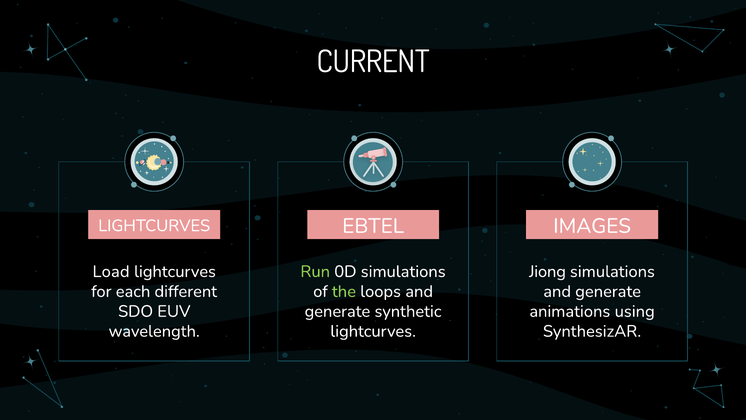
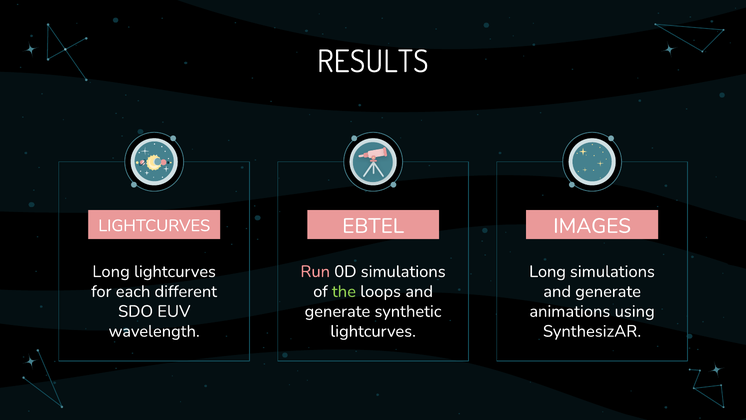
CURRENT: CURRENT -> RESULTS
Load at (111, 271): Load -> Long
Run colour: light green -> pink
Jiong at (548, 271): Jiong -> Long
